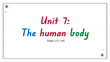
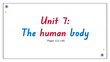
body colour: green -> blue
